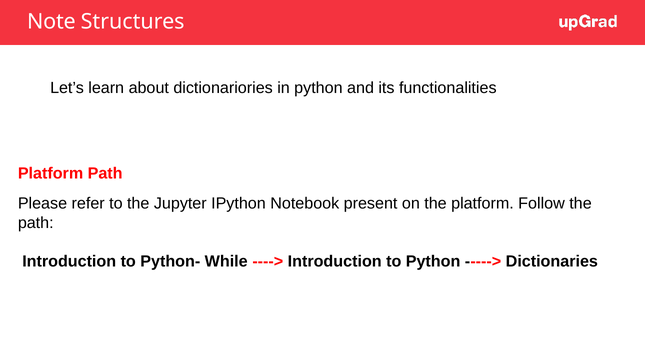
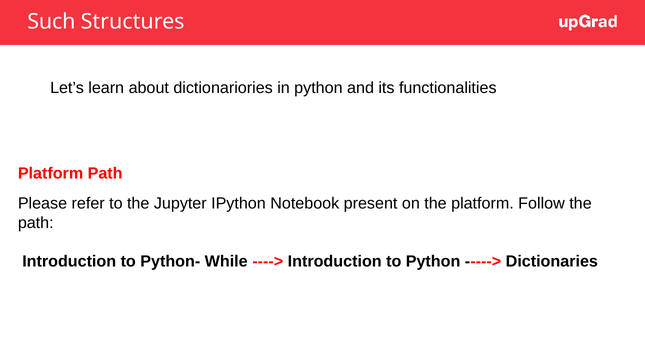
Note: Note -> Such
